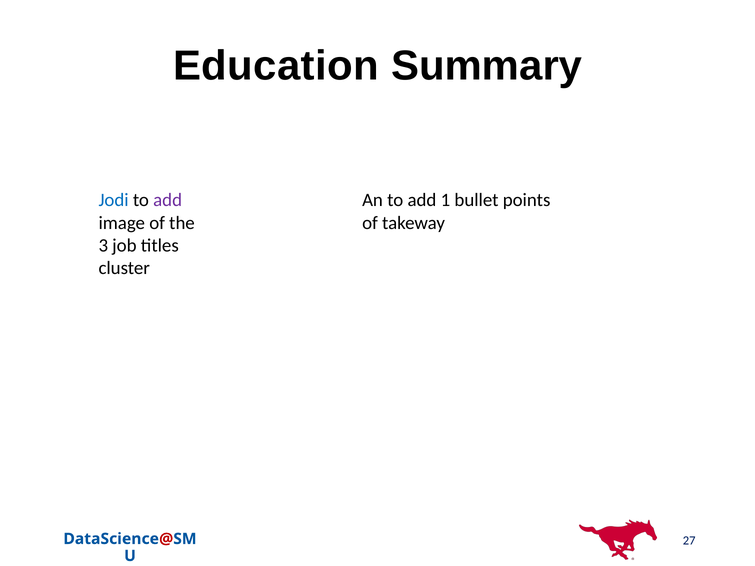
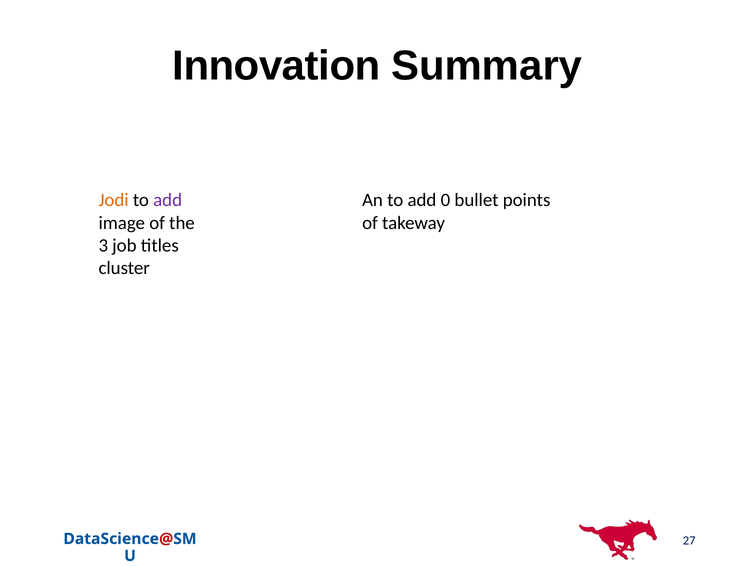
Education: Education -> Innovation
Jodi colour: blue -> orange
1: 1 -> 0
